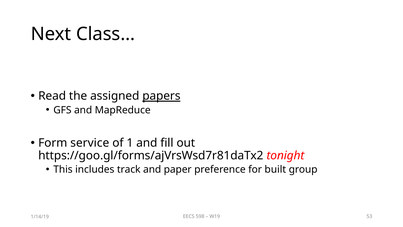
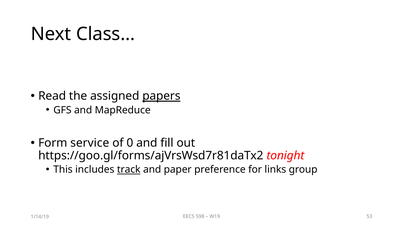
1: 1 -> 0
track underline: none -> present
built: built -> links
